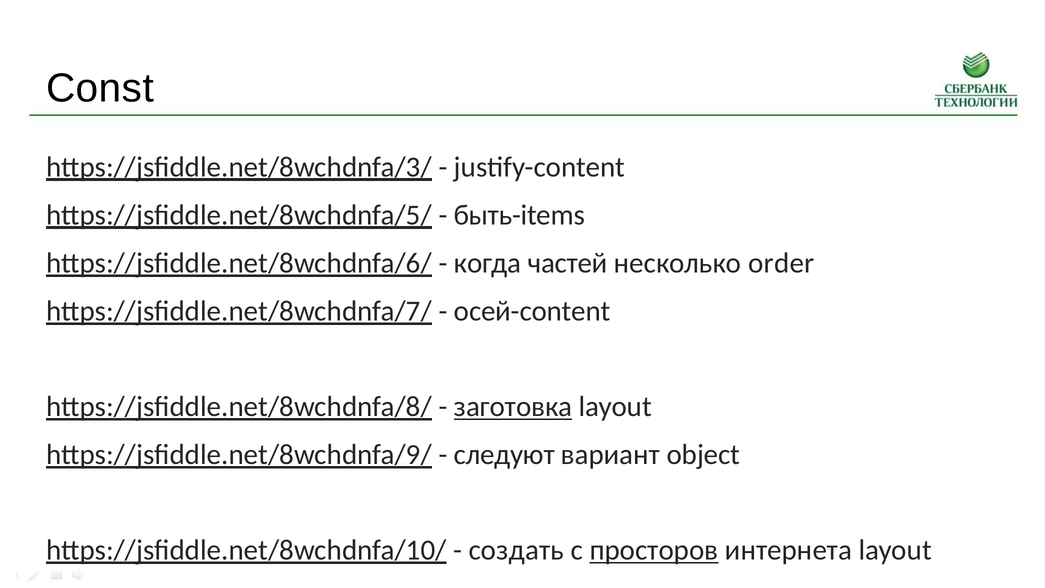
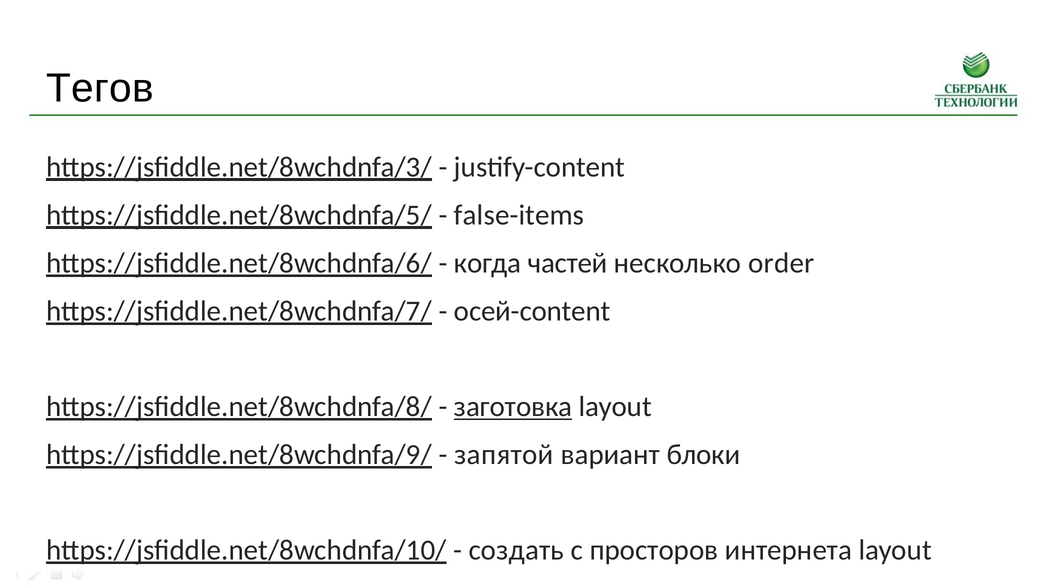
Const: Const -> Тегов
быть-items: быть-items -> false-items
следуют: следуют -> запятой
object: object -> блоки
просторов underline: present -> none
